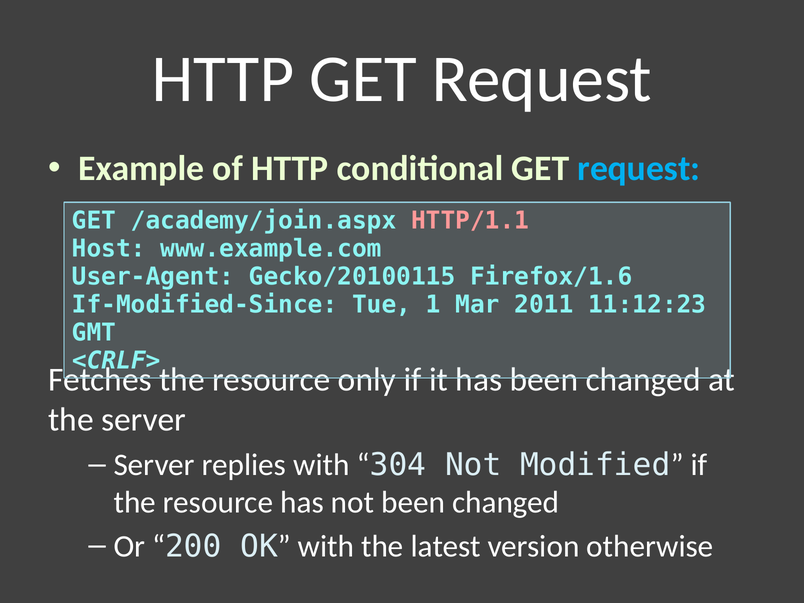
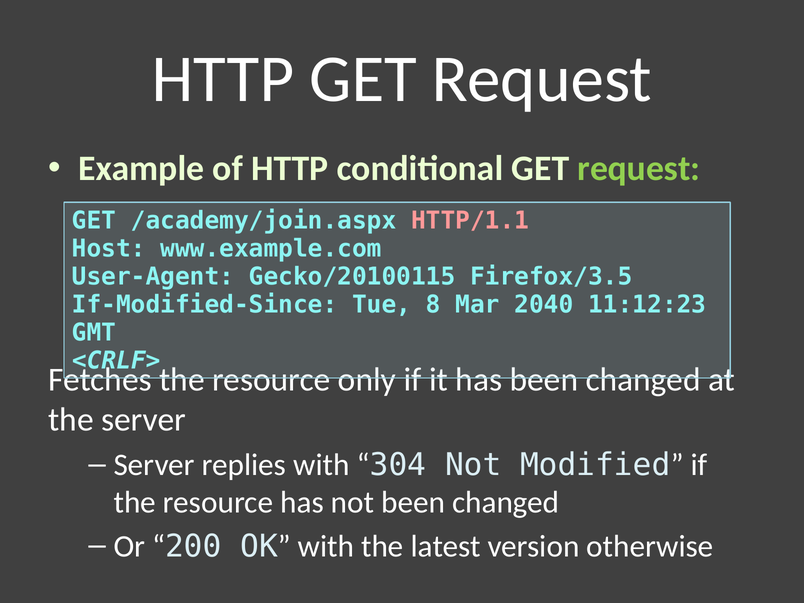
request at (639, 169) colour: light blue -> light green
Firefox/1.6: Firefox/1.6 -> Firefox/3.5
1: 1 -> 8
2011: 2011 -> 2040
